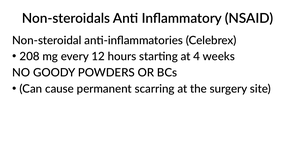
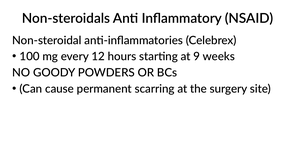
208: 208 -> 100
4: 4 -> 9
